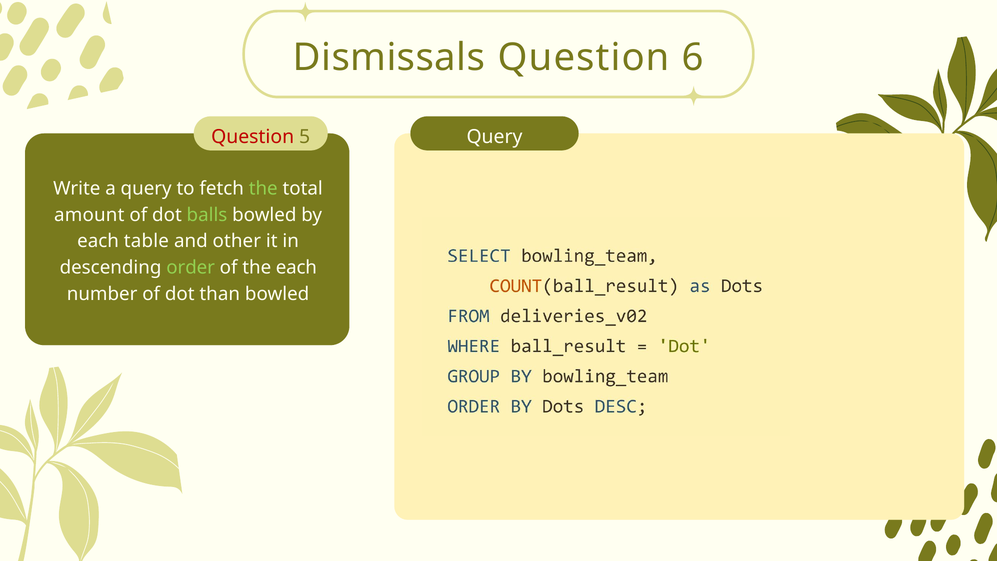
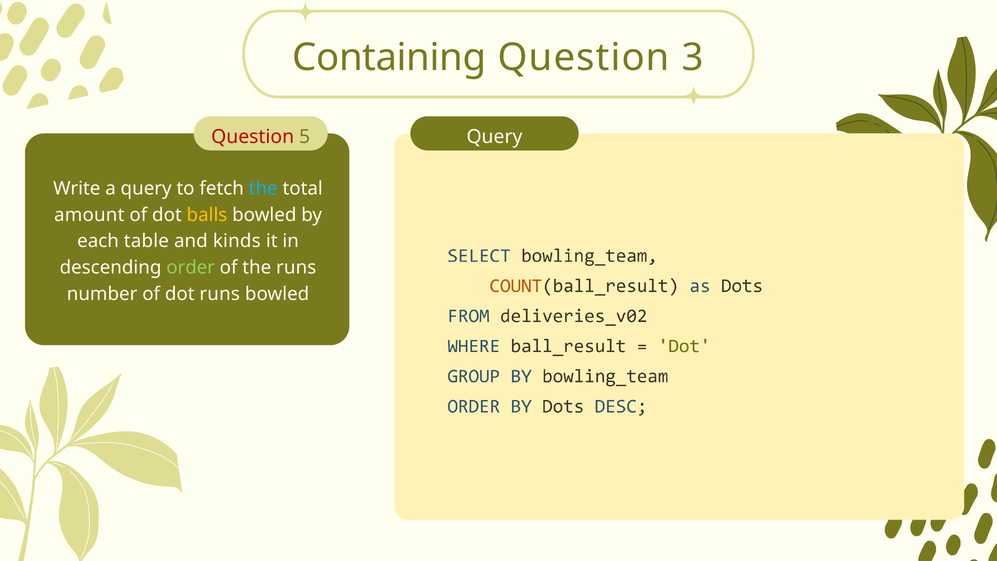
Dismissals: Dismissals -> Containing
6: 6 -> 3
the at (263, 189) colour: light green -> light blue
balls colour: light green -> yellow
other: other -> kinds
the each: each -> runs
dot than: than -> runs
